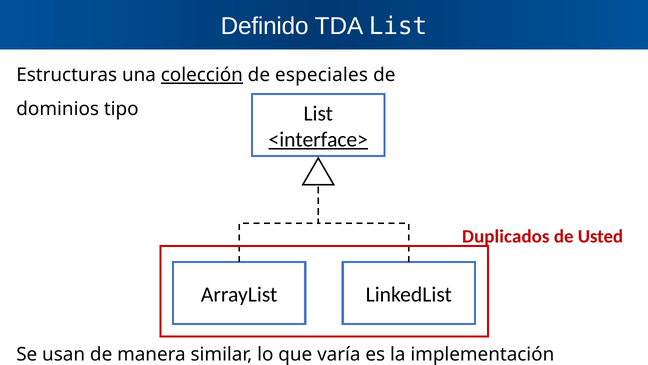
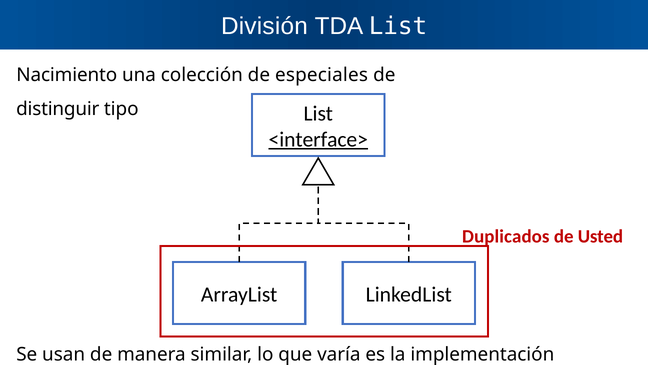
Definido: Definido -> División
Estructuras: Estructuras -> Nacimiento
colección underline: present -> none
dominios: dominios -> distinguir
